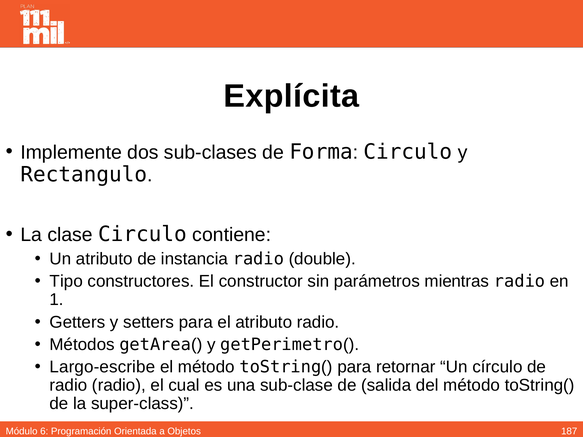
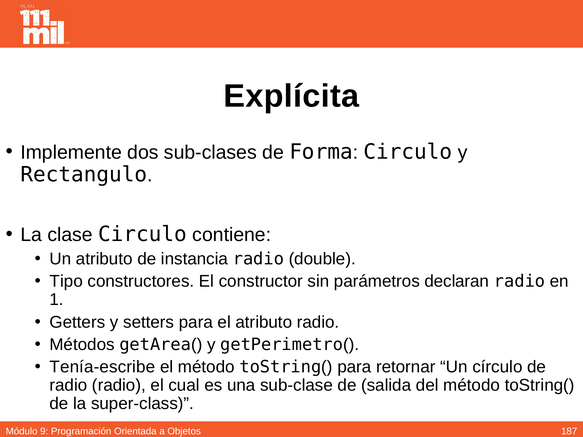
mientras: mientras -> declaran
Largo-escribe: Largo-escribe -> Tenía-escribe
6: 6 -> 9
